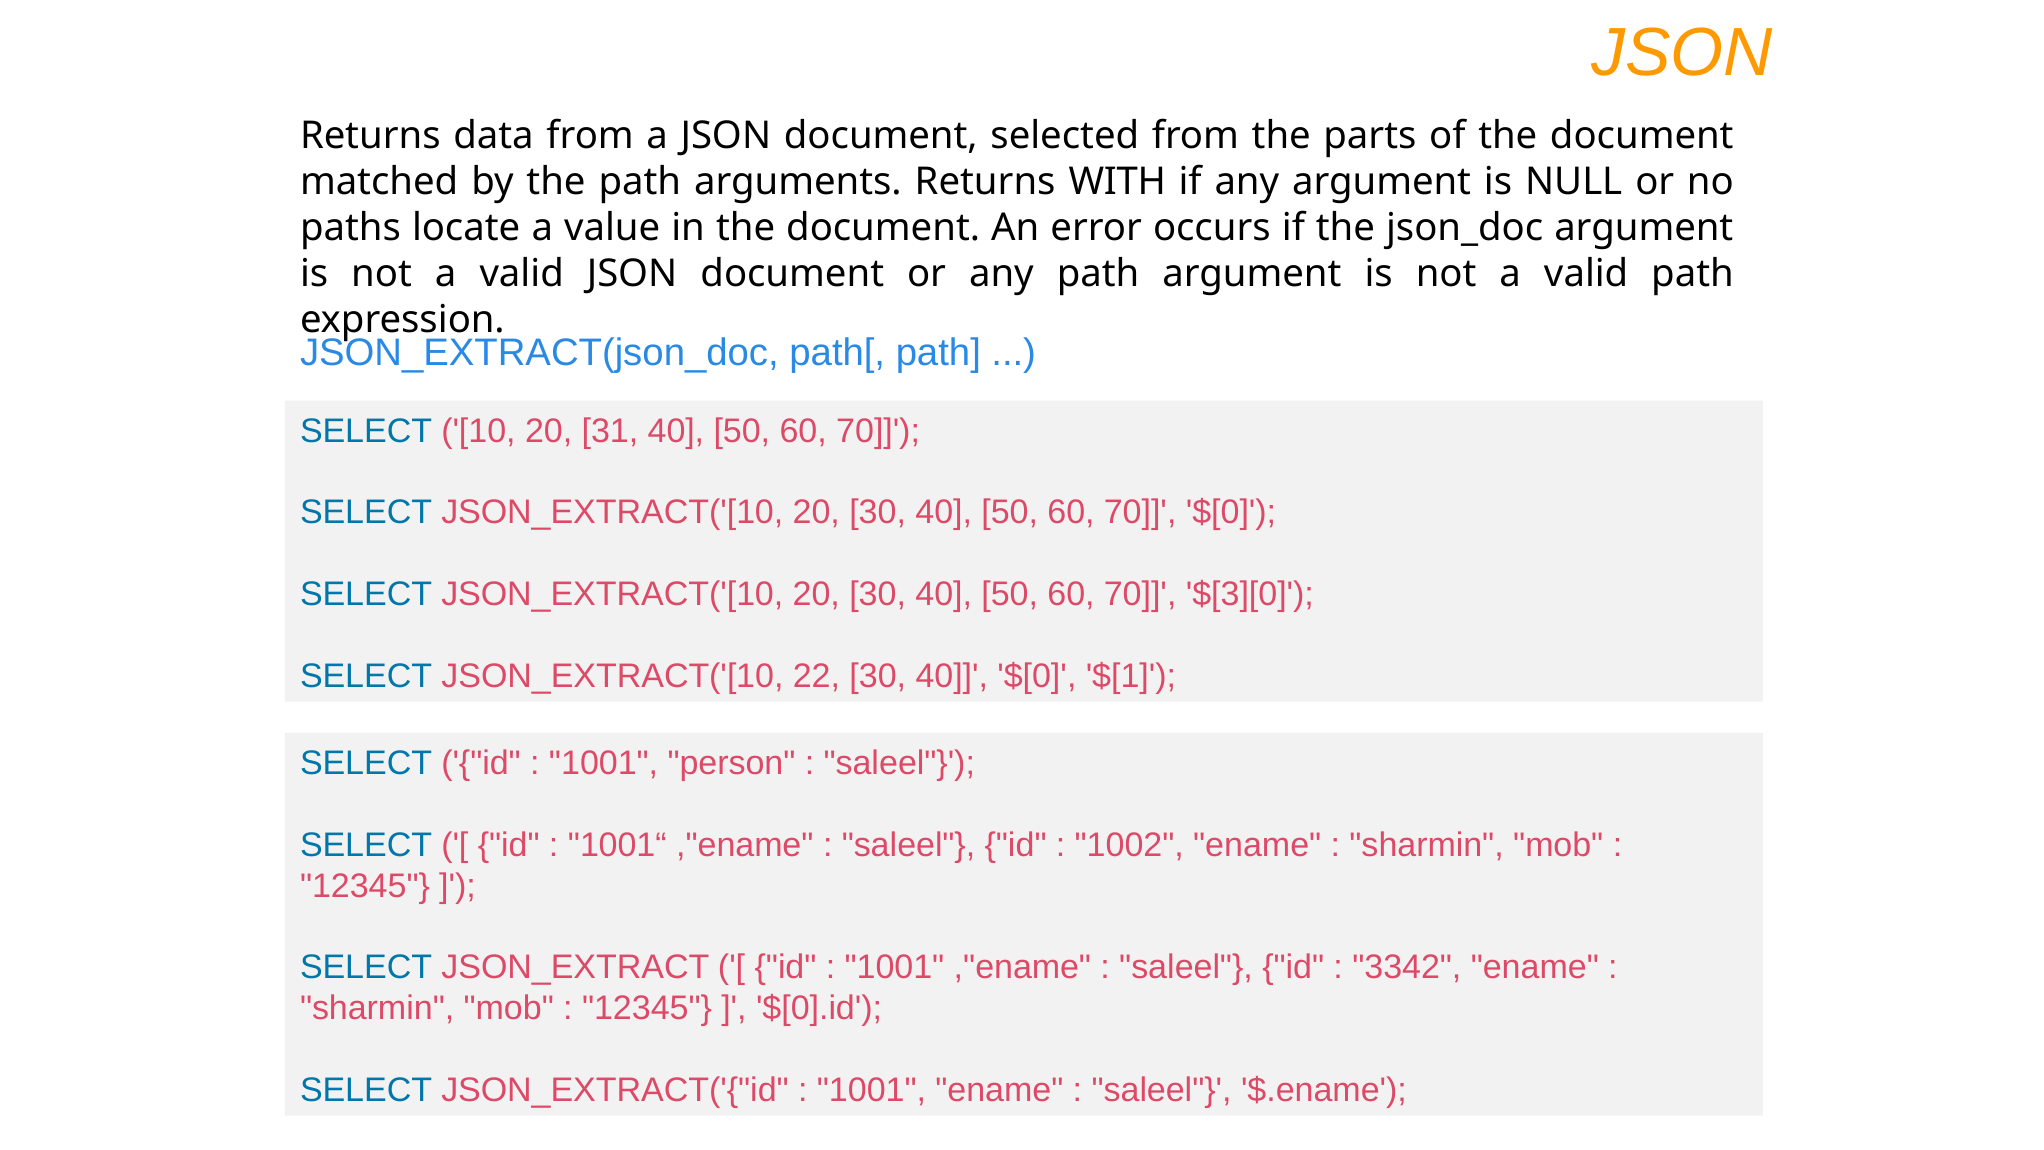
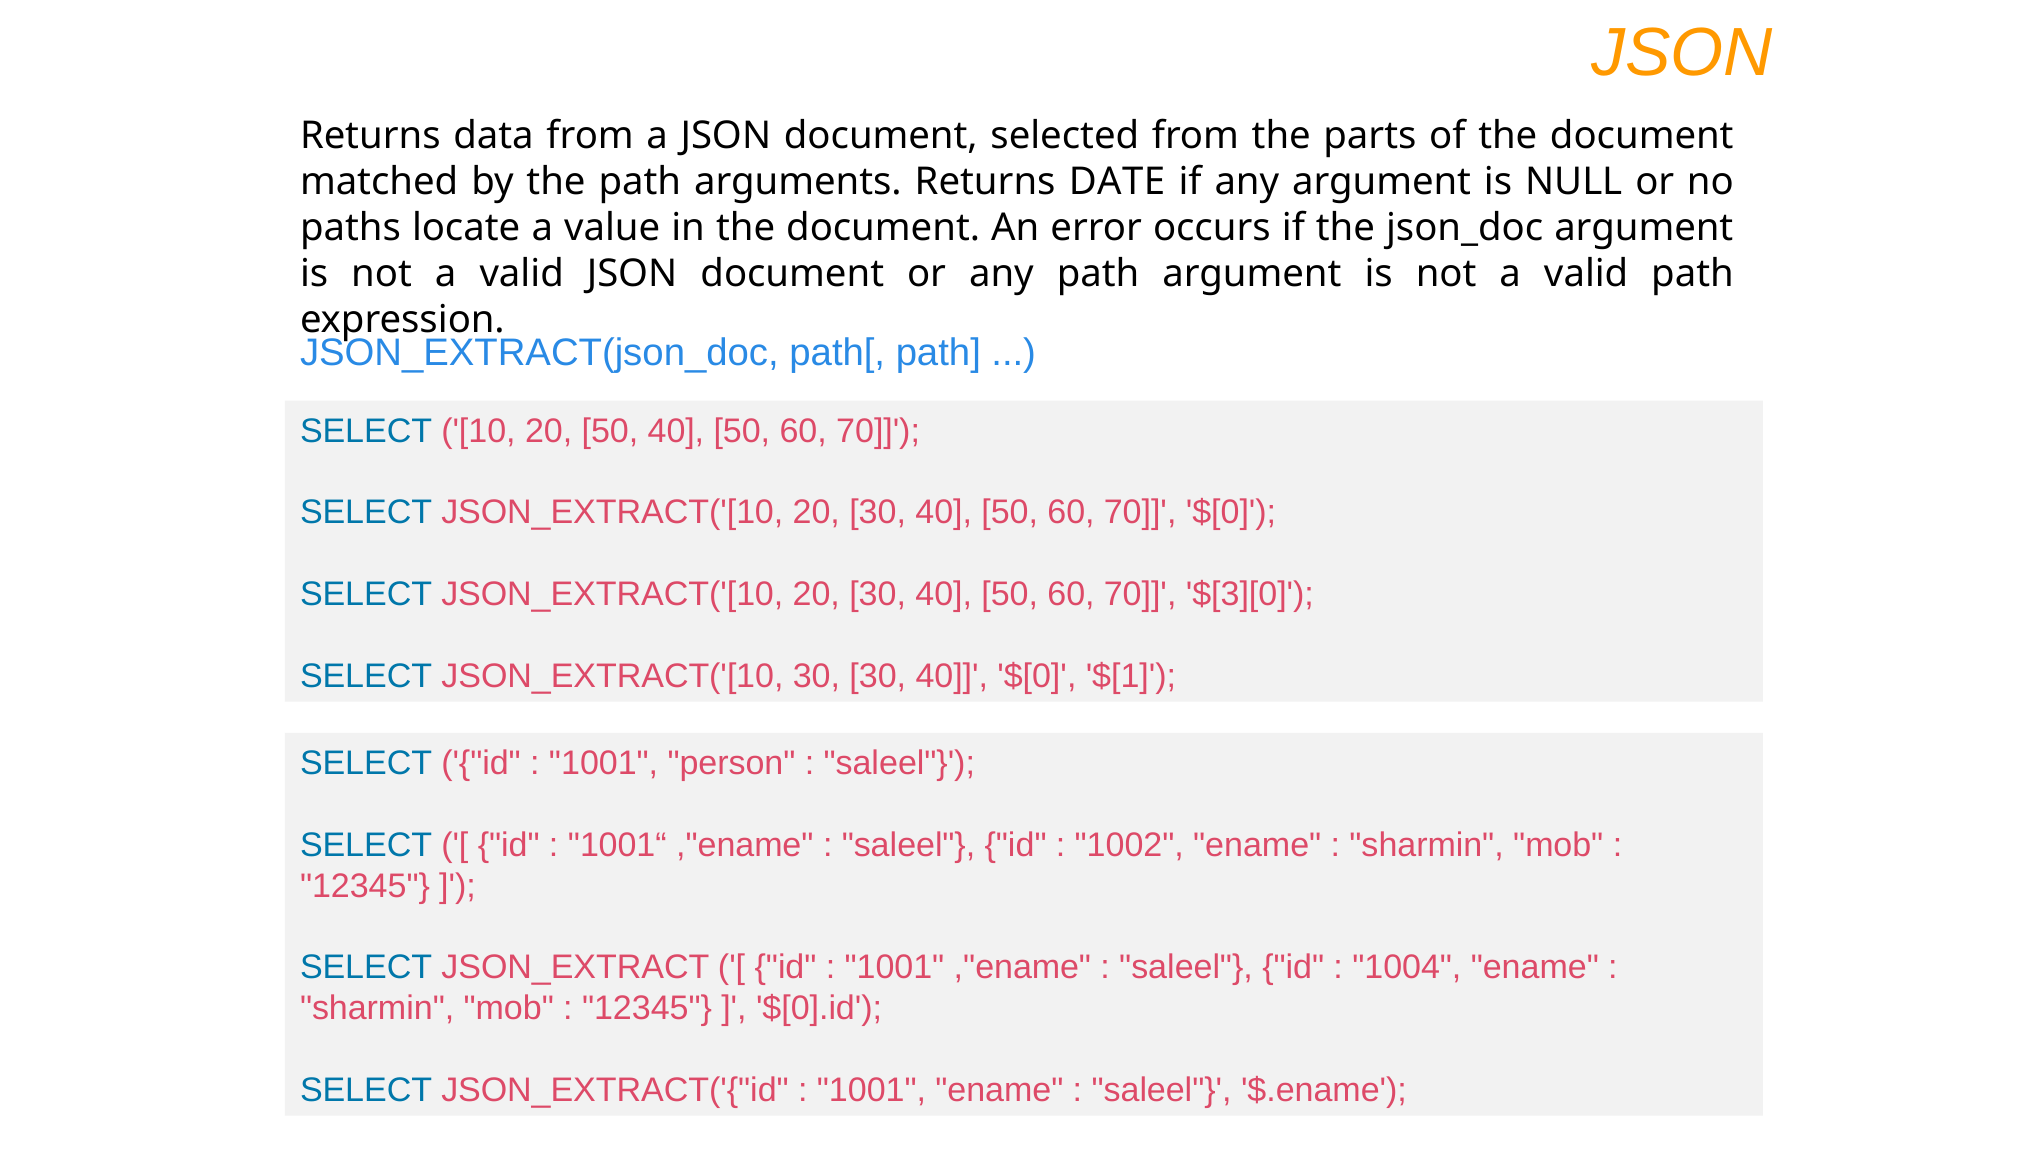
WITH: WITH -> DATE
20 31: 31 -> 50
JSON_EXTRACT('[10 22: 22 -> 30
3342: 3342 -> 1004
